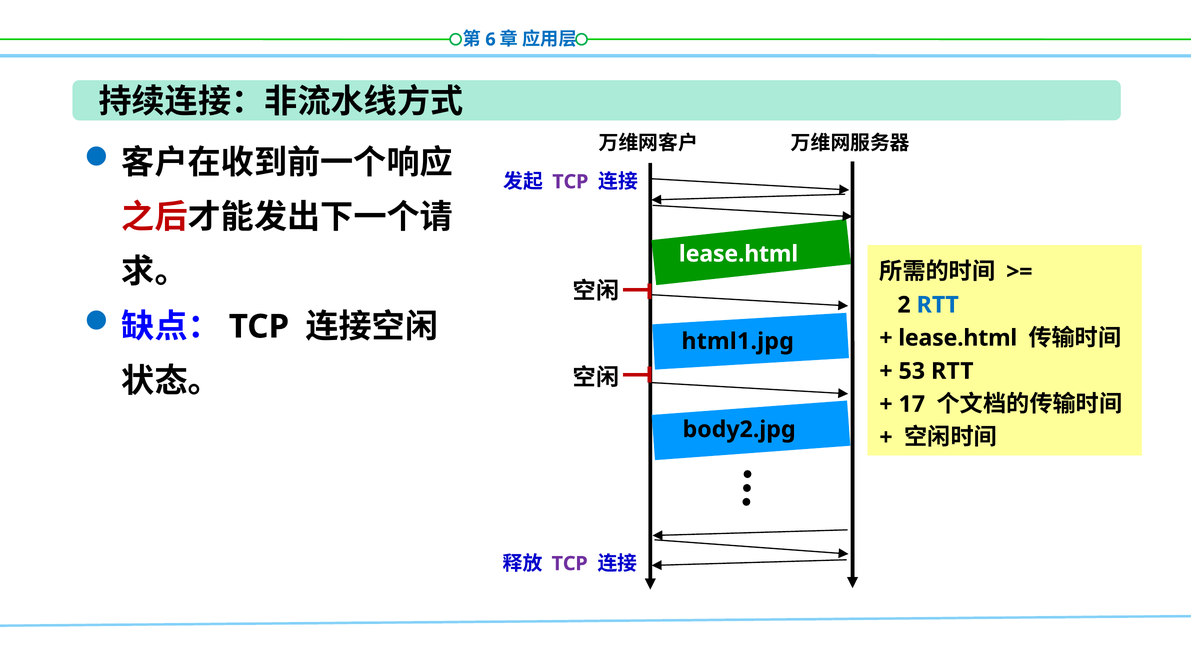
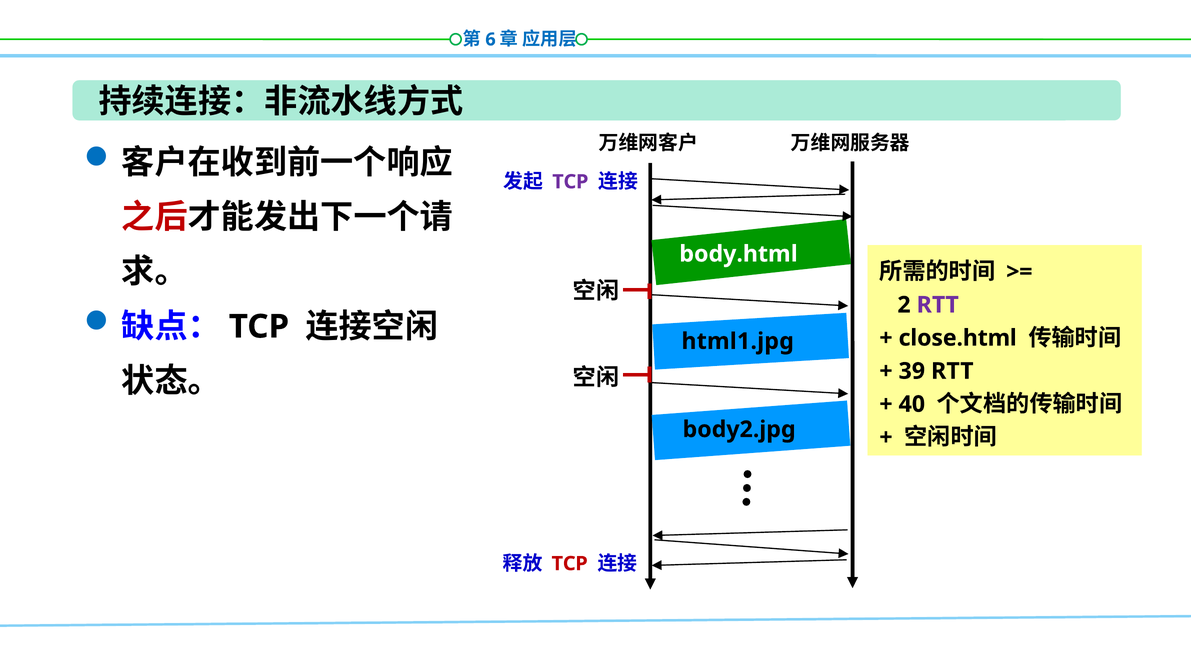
lease.html at (739, 254): lease.html -> body.html
RTT at (938, 305) colour: blue -> purple
lease.html at (958, 338): lease.html -> close.html
53: 53 -> 39
17: 17 -> 40
TCP at (570, 564) colour: purple -> red
